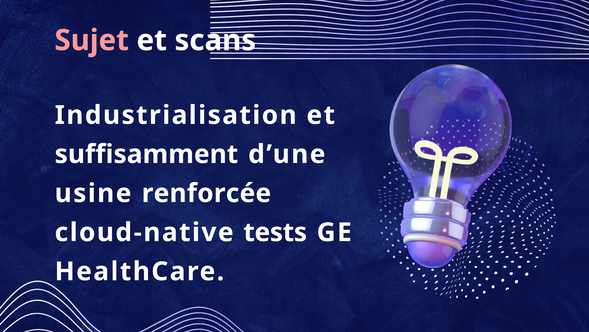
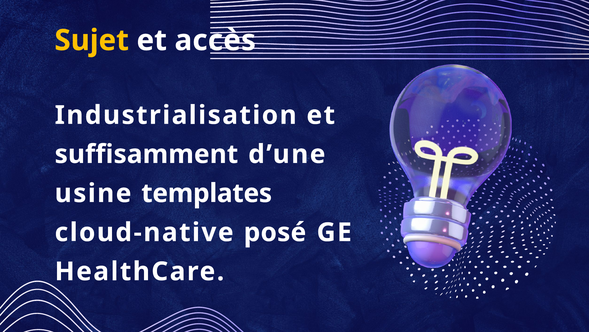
Sujet colour: pink -> yellow
scans: scans -> accès
renforcée: renforcée -> templates
tests: tests -> posé
